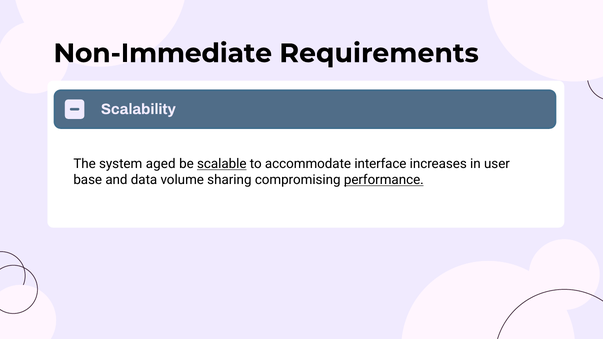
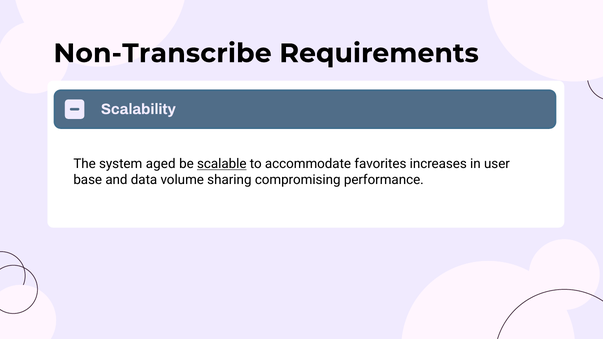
Non-Immediate: Non-Immediate -> Non-Transcribe
interface: interface -> favorites
performance underline: present -> none
